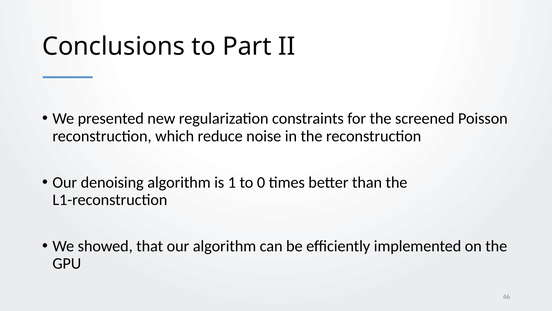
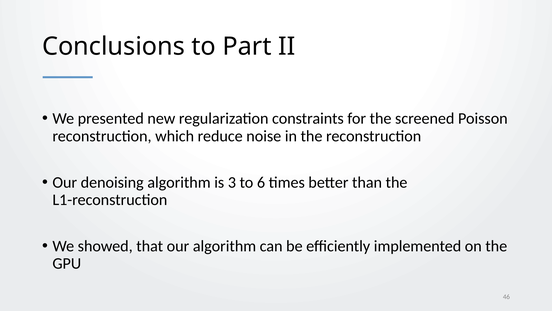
1: 1 -> 3
0: 0 -> 6
